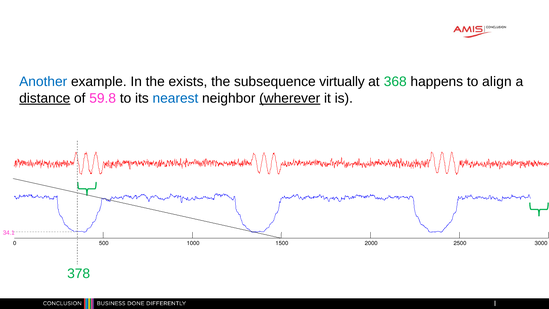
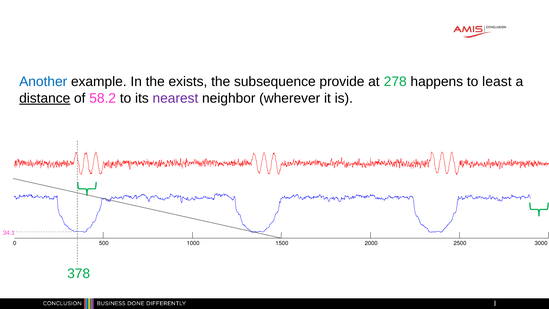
virtually: virtually -> provide
368: 368 -> 278
align: align -> least
59.8: 59.8 -> 58.2
nearest colour: blue -> purple
wherever underline: present -> none
